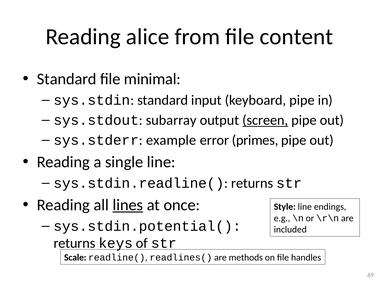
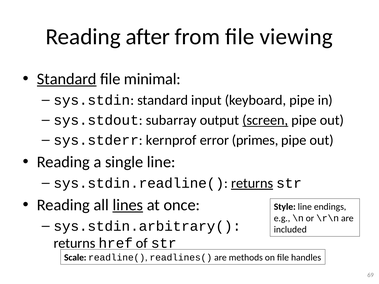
alice: alice -> after
content: content -> viewing
Standard at (67, 79) underline: none -> present
example: example -> kernprof
returns at (252, 183) underline: none -> present
sys.stdin.potential(: sys.stdin.potential( -> sys.stdin.arbitrary(
keys: keys -> href
